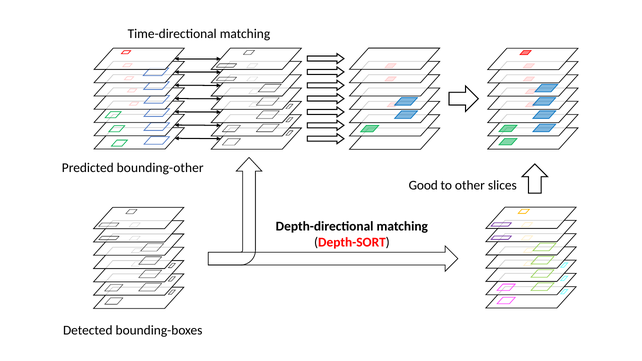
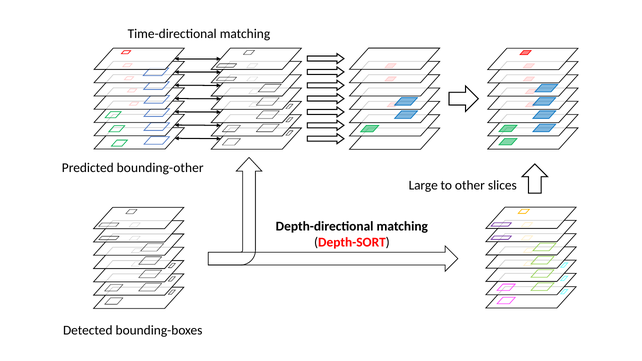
Good: Good -> Large
